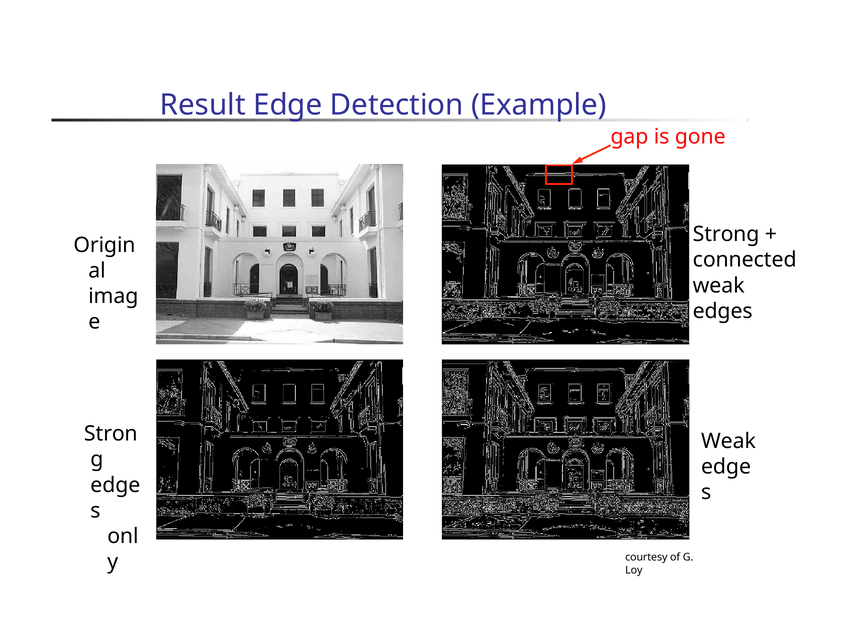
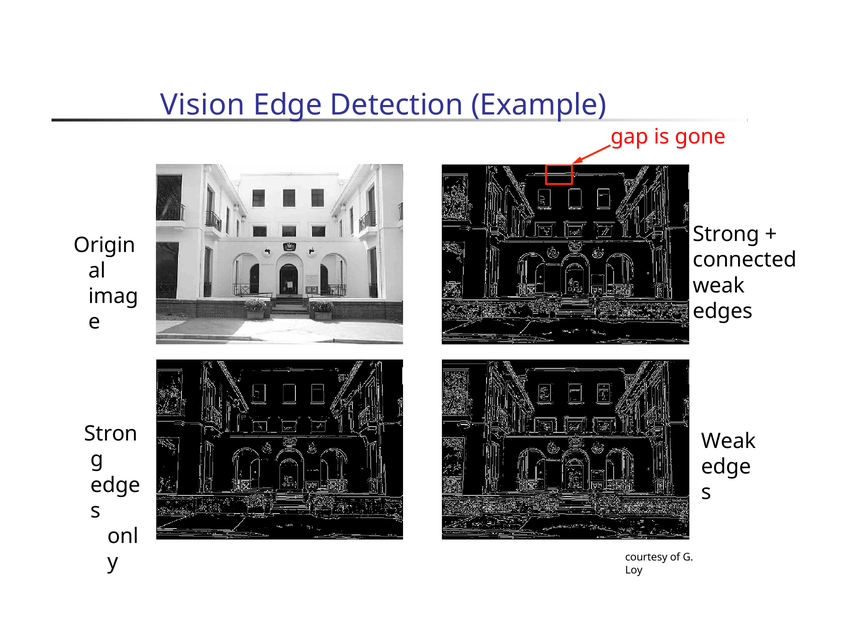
Result: Result -> Vision
